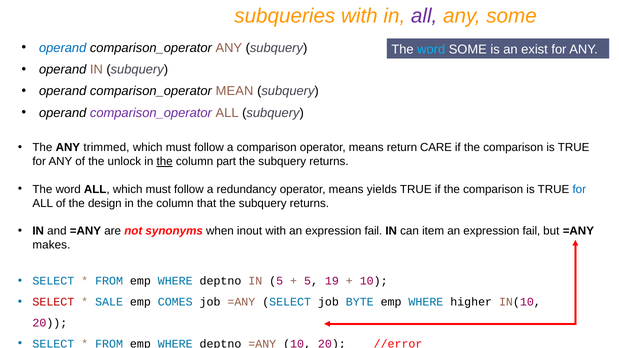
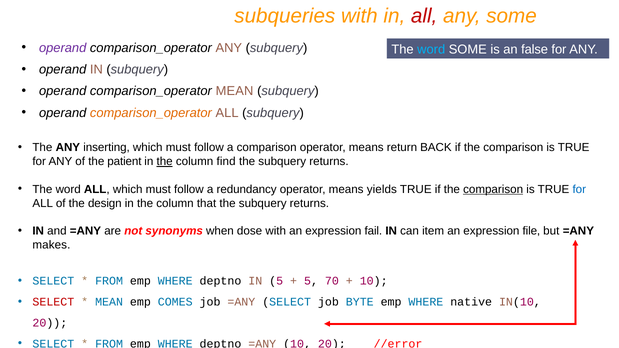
all at (424, 16) colour: purple -> red
operand at (63, 48) colour: blue -> purple
exist: exist -> false
comparison_operator at (151, 113) colour: purple -> orange
trimmed: trimmed -> inserting
CARE: CARE -> BACK
unlock: unlock -> patient
part: part -> find
comparison at (493, 189) underline: none -> present
inout: inout -> dose
fail at (531, 231): fail -> file
19: 19 -> 70
SALE at (109, 302): SALE -> MEAN
higher: higher -> native
